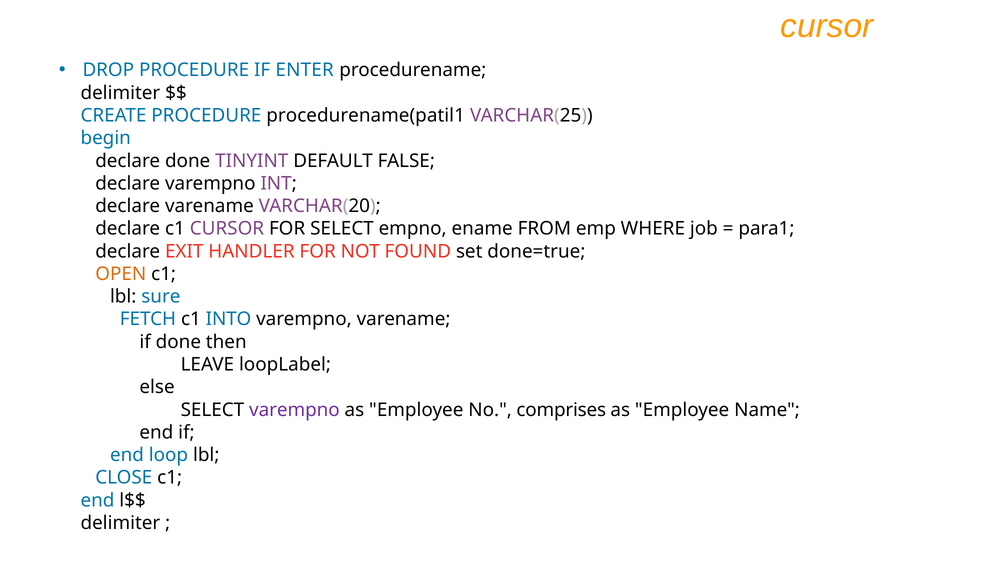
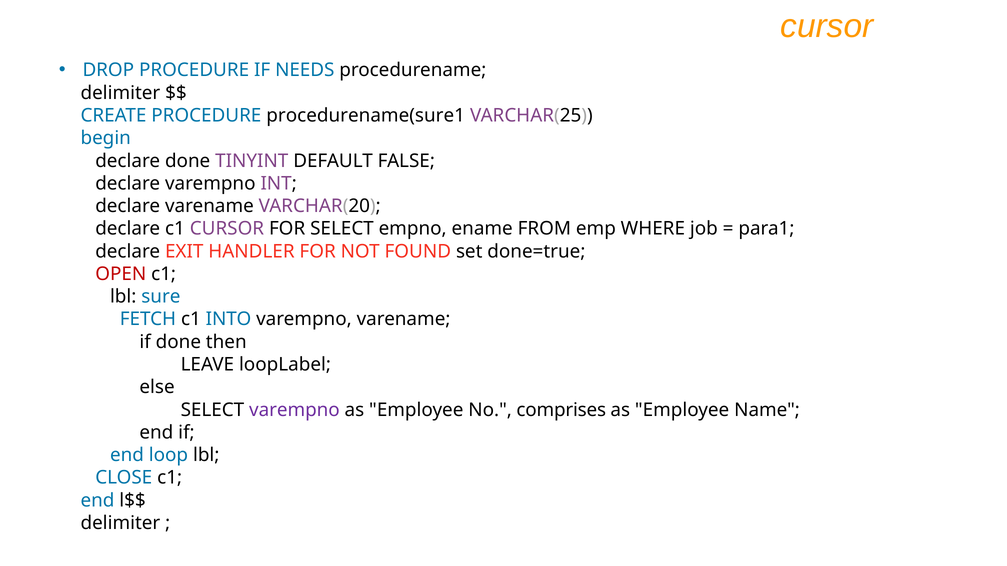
ENTER: ENTER -> NEEDS
procedurename(patil1: procedurename(patil1 -> procedurename(sure1
OPEN colour: orange -> red
